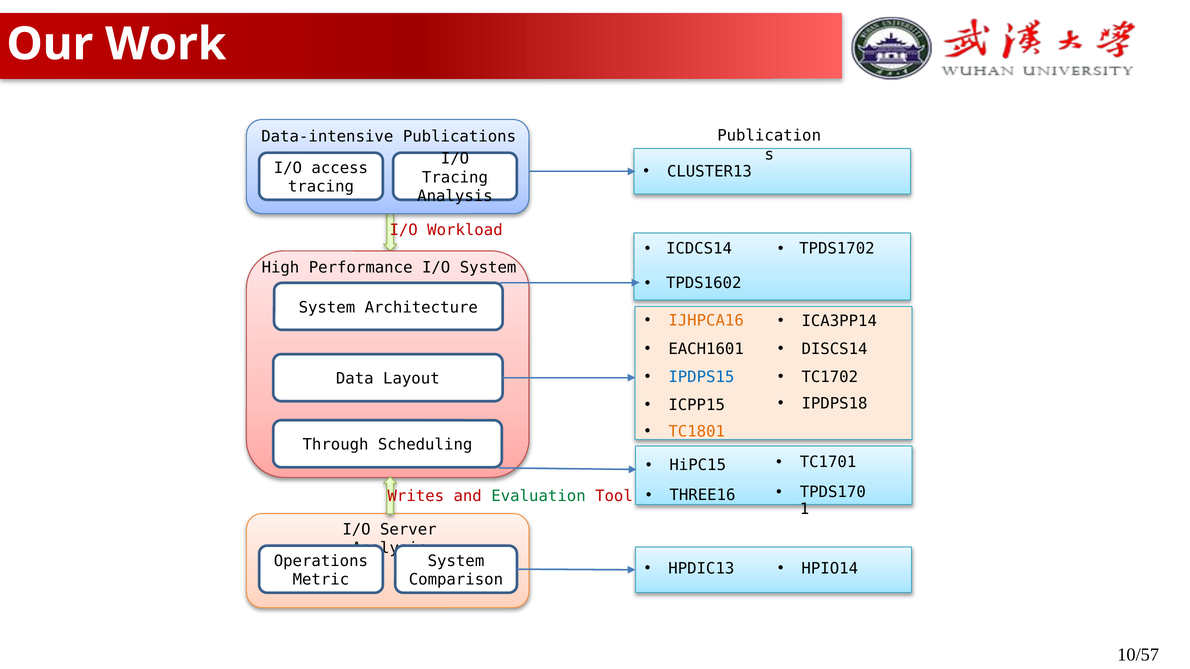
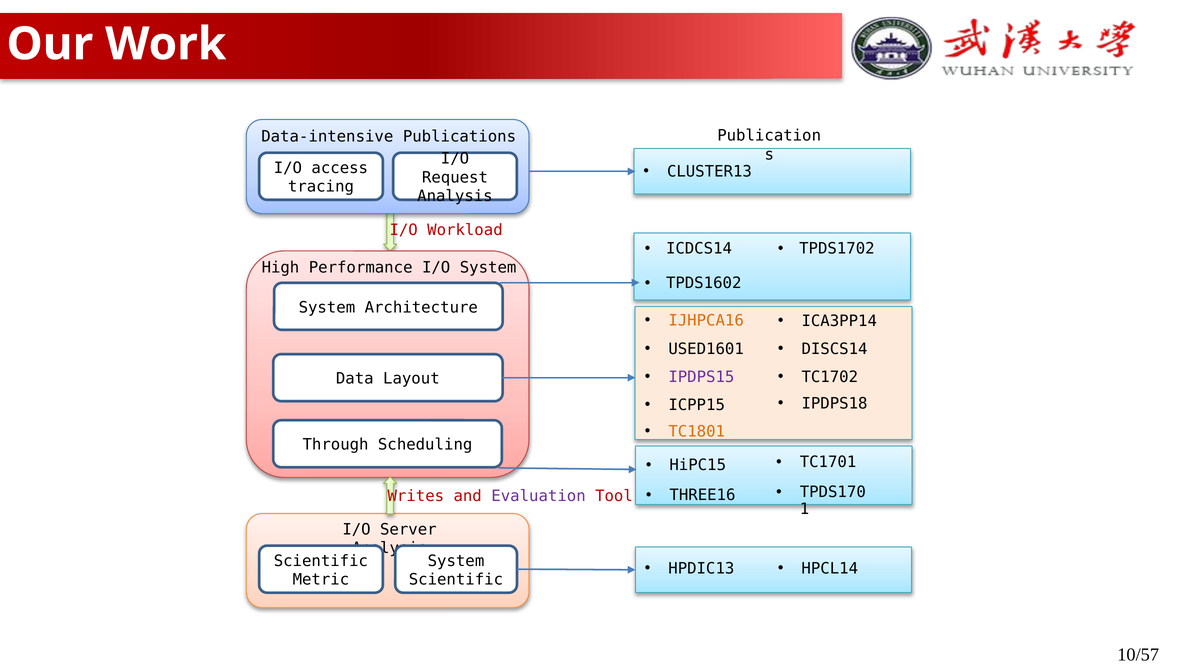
Tracing at (455, 177): Tracing -> Request
EACH1601: EACH1601 -> USED1601
IPDPS15 colour: blue -> purple
Evaluation colour: green -> purple
Operations at (321, 561): Operations -> Scientific
HPIO14: HPIO14 -> HPCL14
Comparison at (456, 580): Comparison -> Scientific
